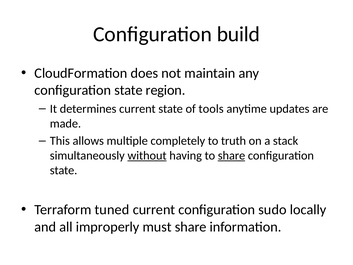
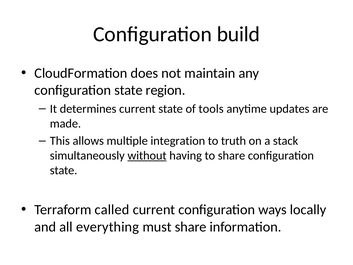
completely: completely -> integration
share at (232, 155) underline: present -> none
tuned: tuned -> called
sudo: sudo -> ways
improperly: improperly -> everything
